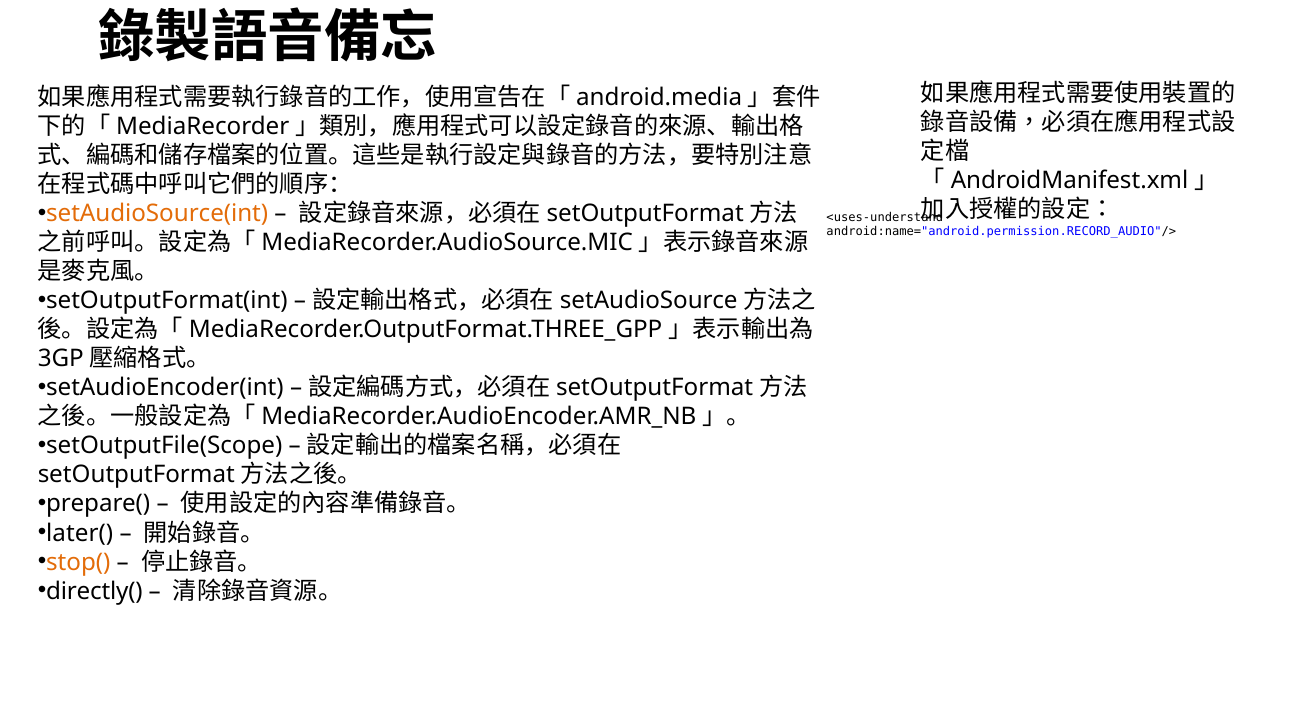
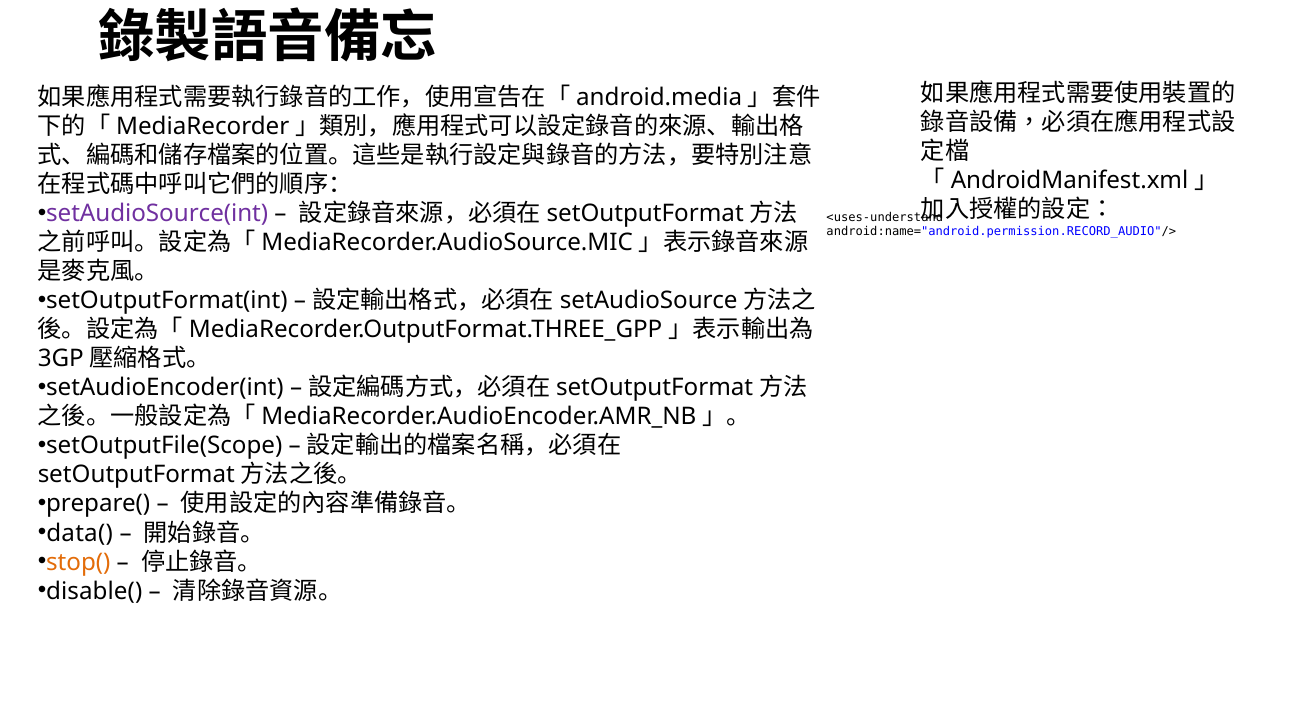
setAudioSource(int colour: orange -> purple
later(: later( -> data(
directly(: directly( -> disable(
